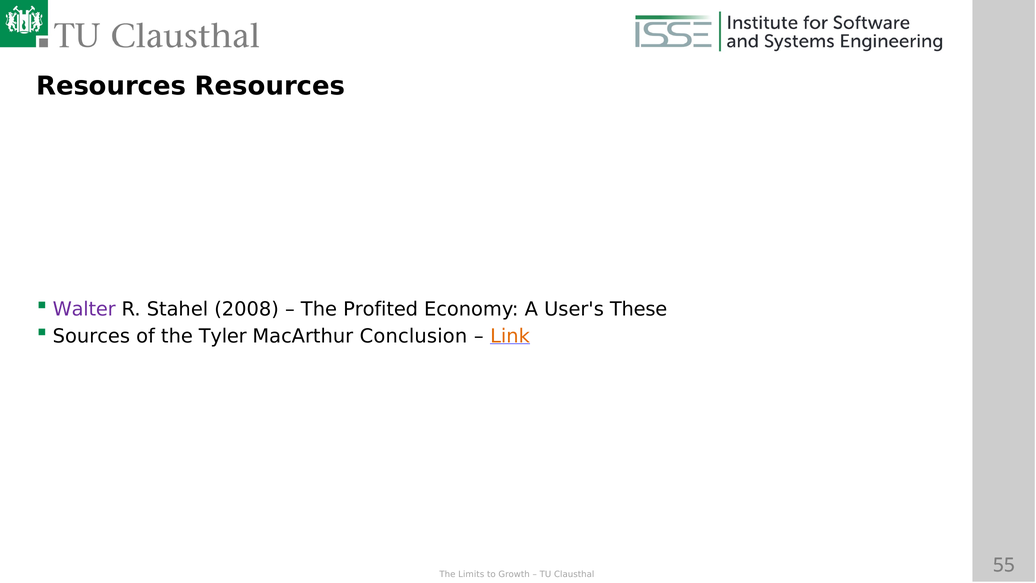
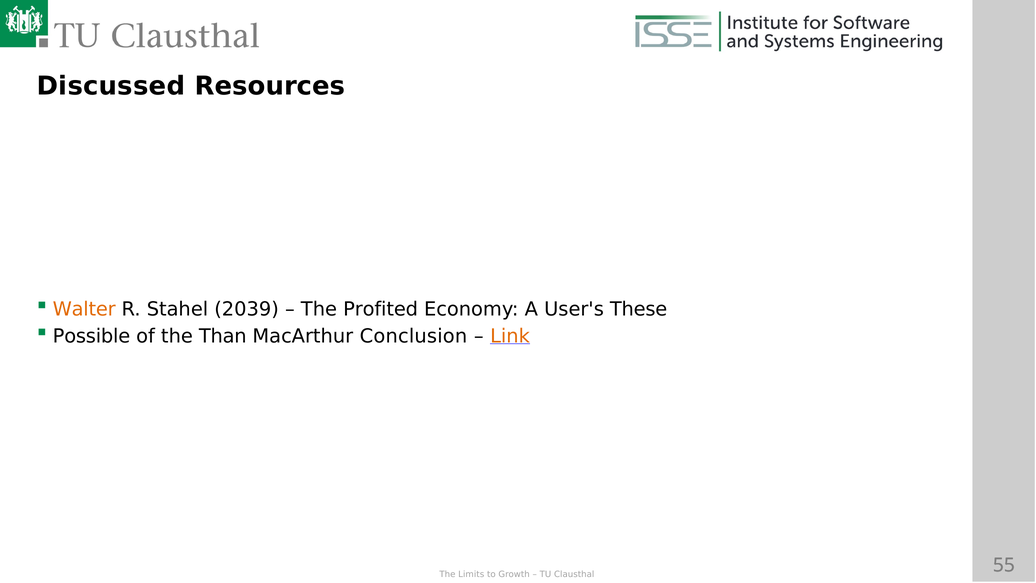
Resources at (111, 86): Resources -> Discussed
Walter colour: purple -> orange
2008: 2008 -> 2039
Sources: Sources -> Possible
Tyler: Tyler -> Than
